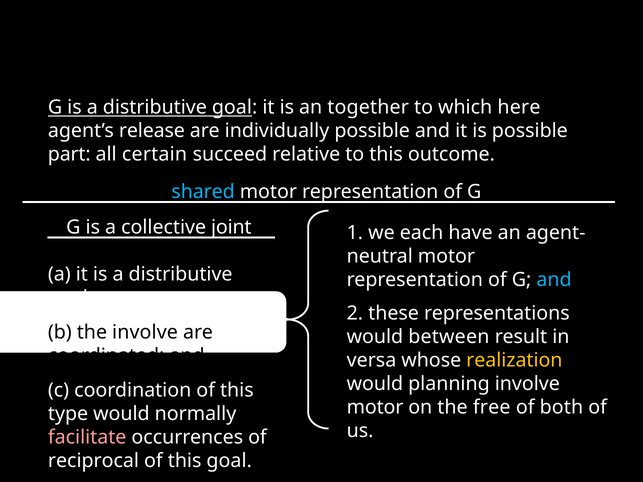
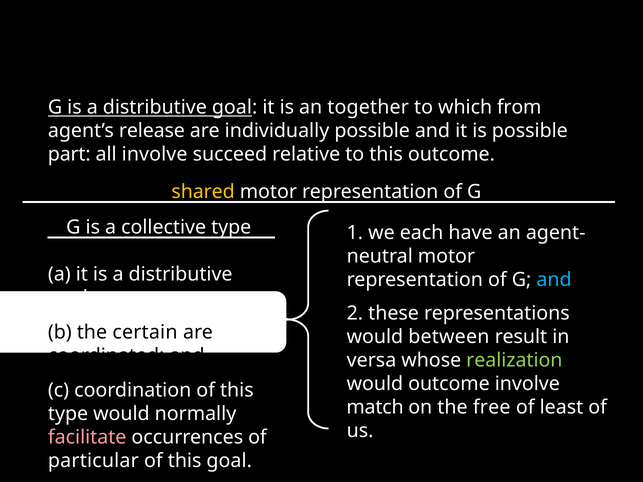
here: here -> from
all certain: certain -> involve
shared colour: light blue -> yellow
collective joint: joint -> type
the involve: involve -> certain
realization colour: yellow -> light green
would planning: planning -> outcome
motor at (375, 408): motor -> match
both: both -> least
reciprocal: reciprocal -> particular
